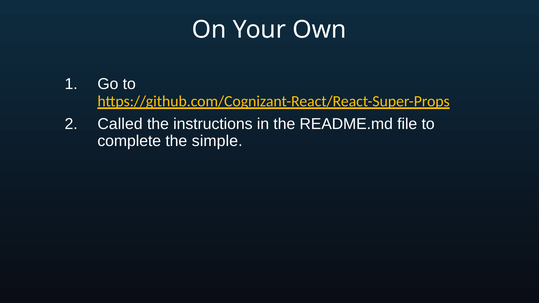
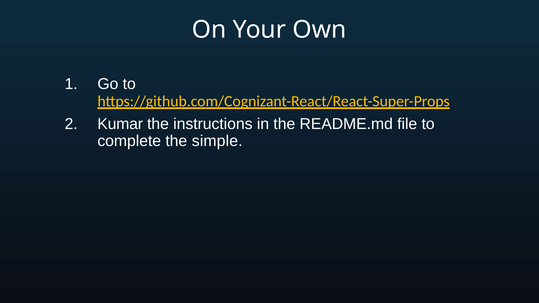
Called: Called -> Kumar
